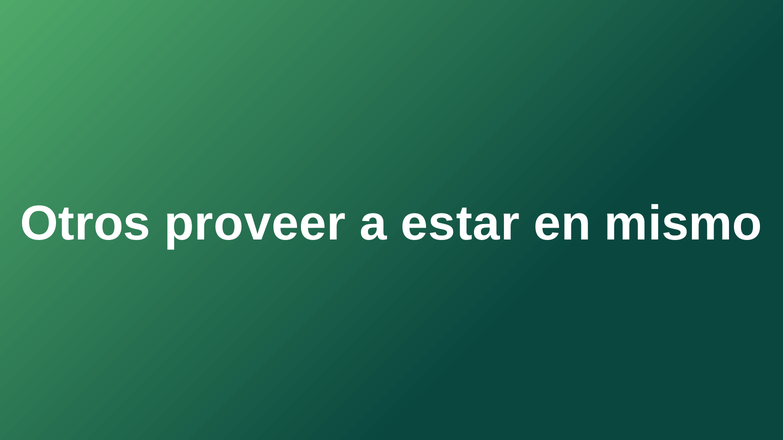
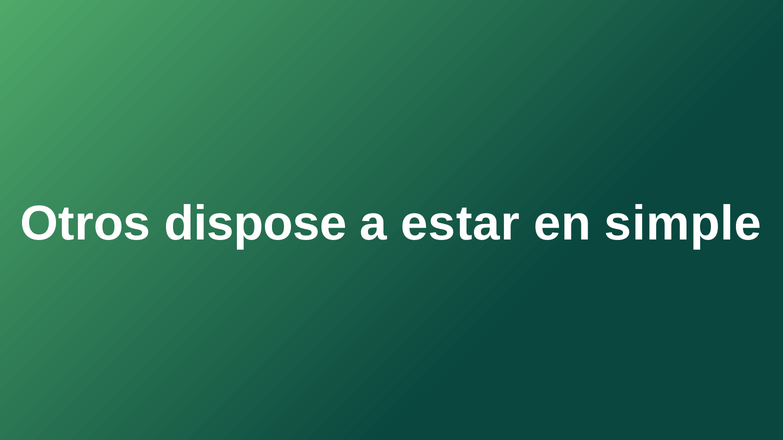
proveer: proveer -> dispose
mismo: mismo -> simple
